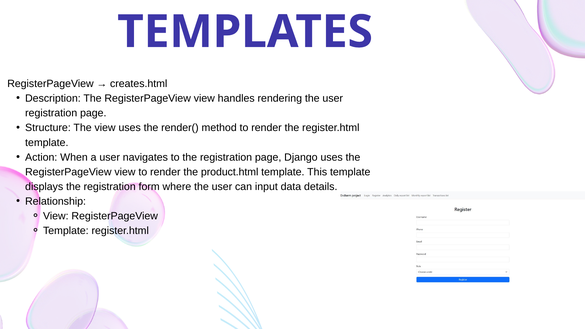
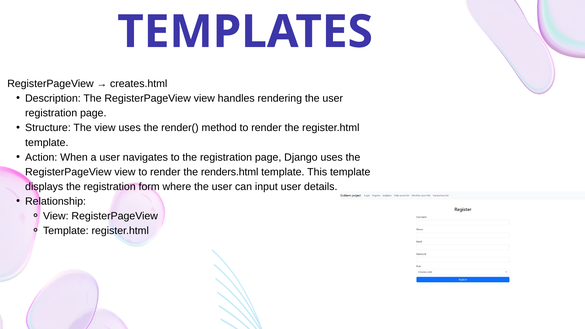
product.html: product.html -> renders.html
input data: data -> user
